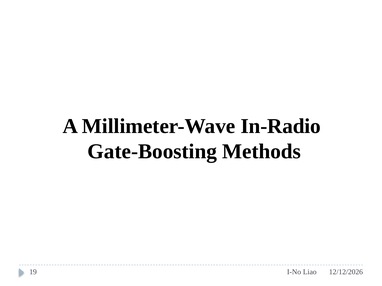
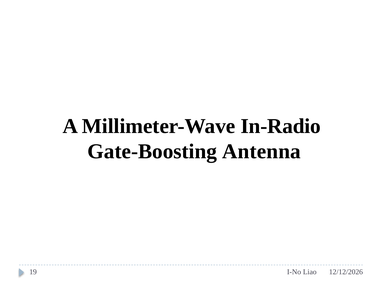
Methods: Methods -> Antenna
